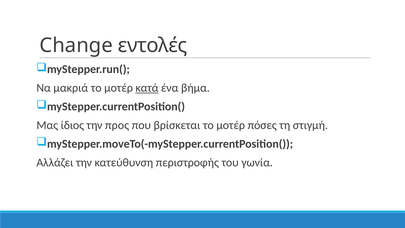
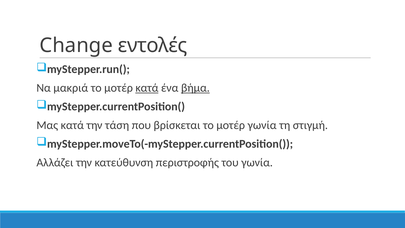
βήμα underline: none -> present
Μας ίδιος: ίδιος -> κατά
προς: προς -> τάση
μοτέρ πόσες: πόσες -> γωνία
